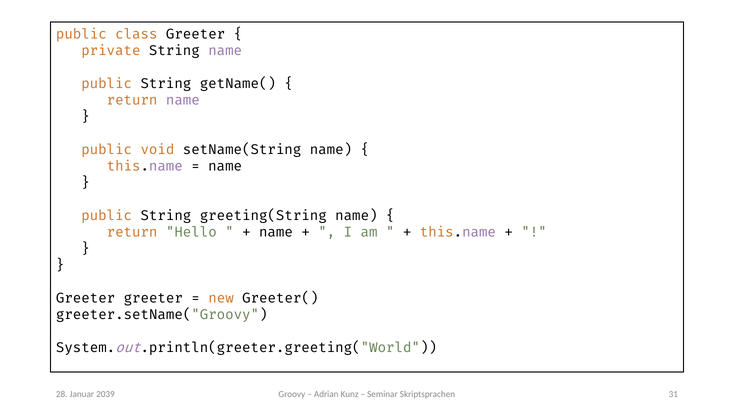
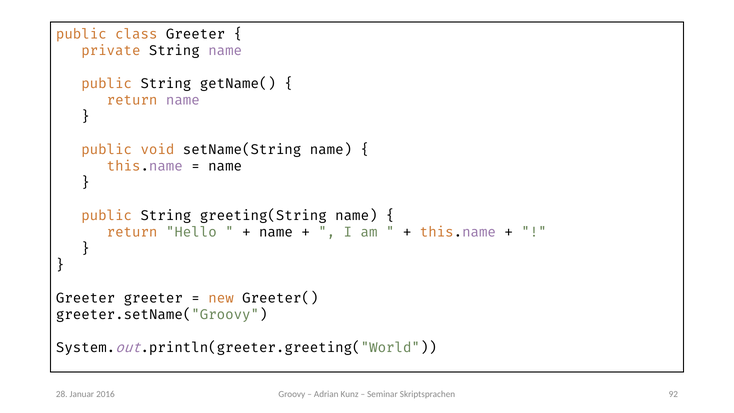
31: 31 -> 92
2039: 2039 -> 2016
